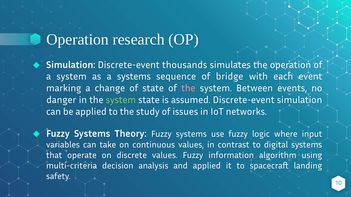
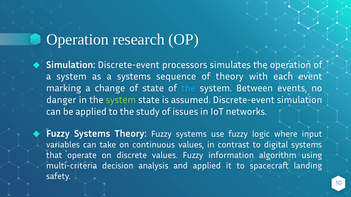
thousands: thousands -> processors
of bridge: bridge -> theory
the at (188, 88) colour: pink -> light blue
